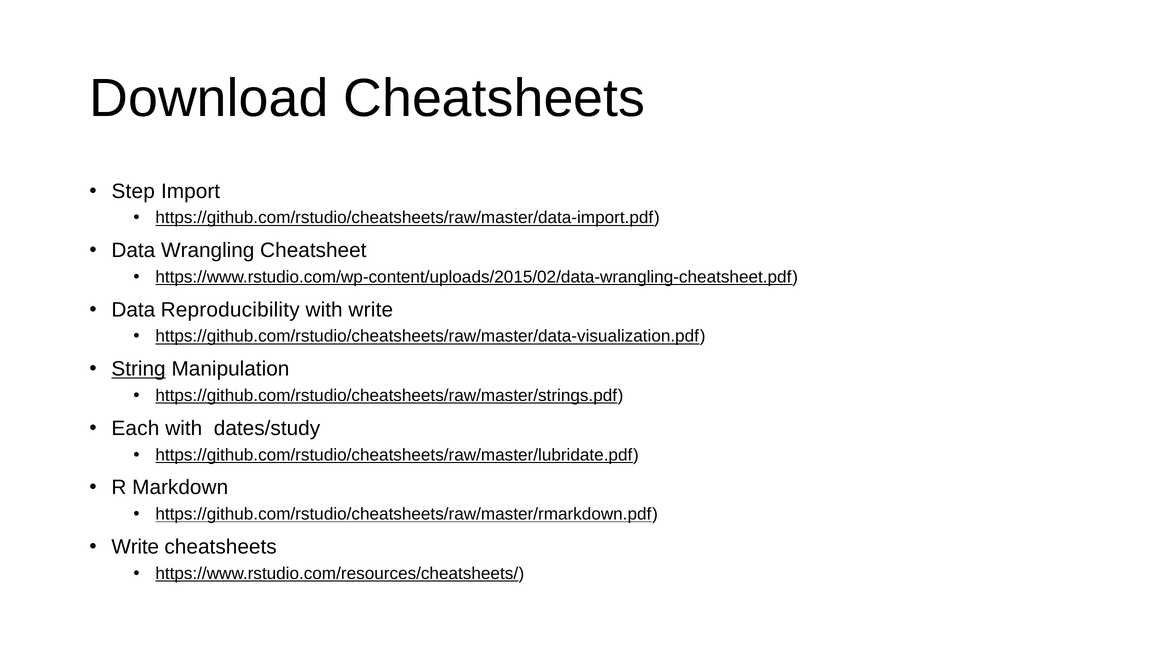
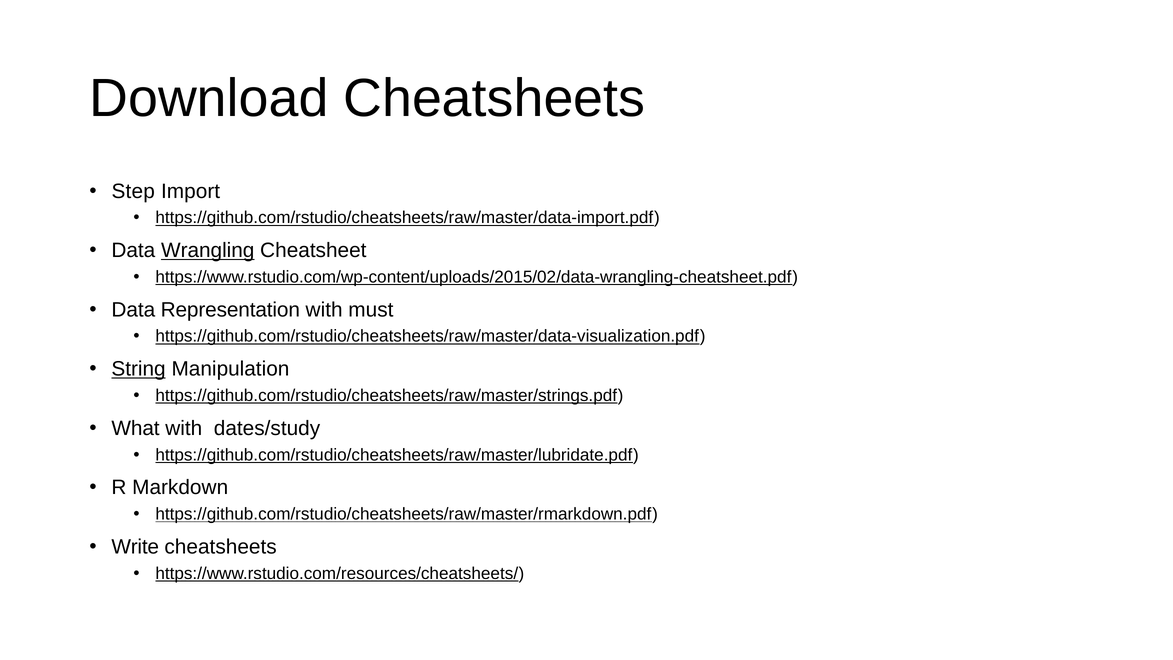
Wrangling underline: none -> present
Reproducibility: Reproducibility -> Representation
with write: write -> must
Each: Each -> What
